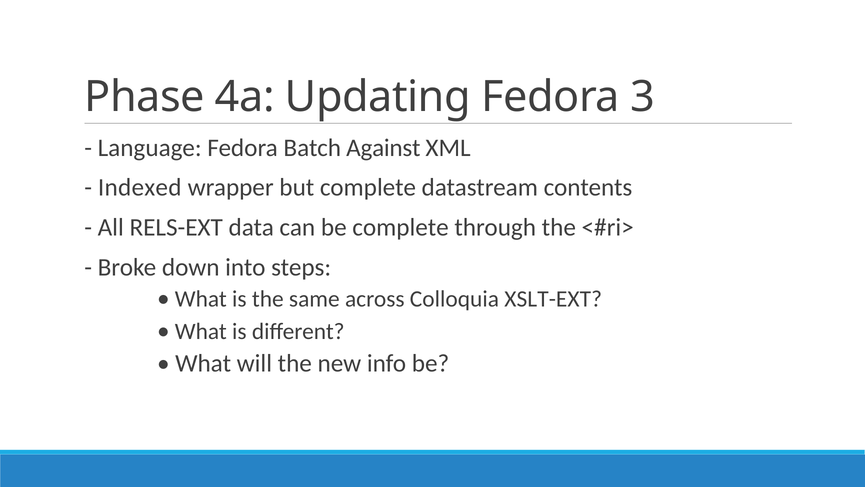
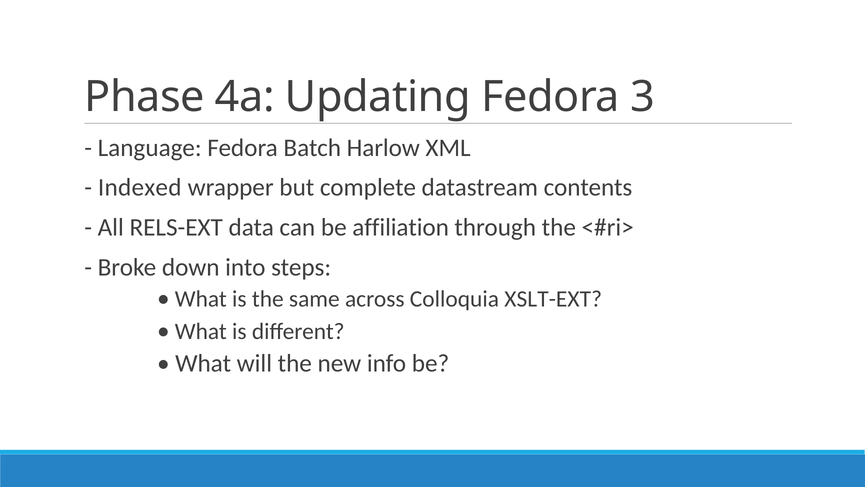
Against: Against -> Harlow
be complete: complete -> affiliation
